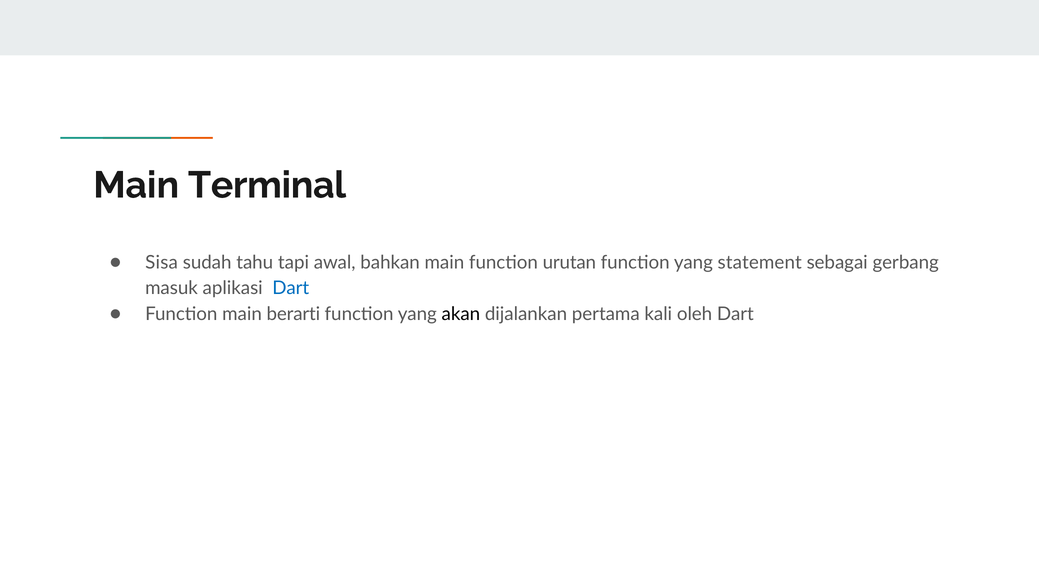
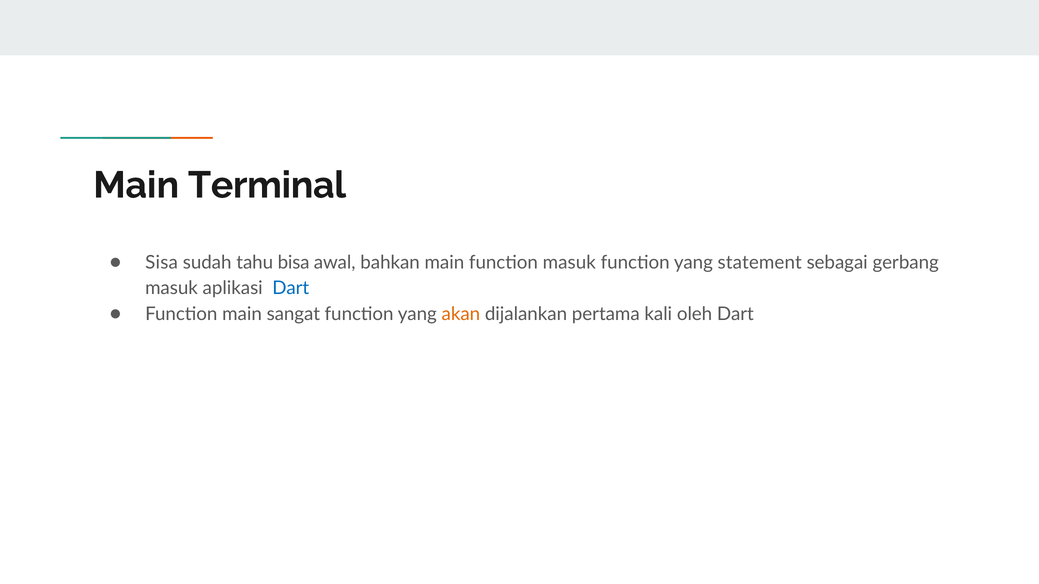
tapi: tapi -> bisa
function urutan: urutan -> masuk
berarti: berarti -> sangat
akan colour: black -> orange
